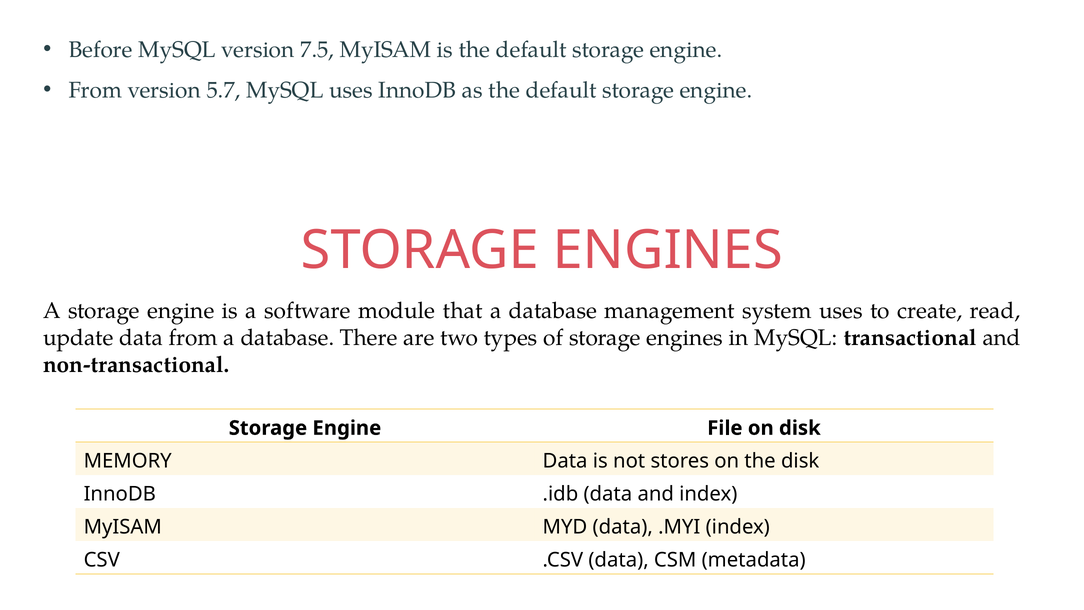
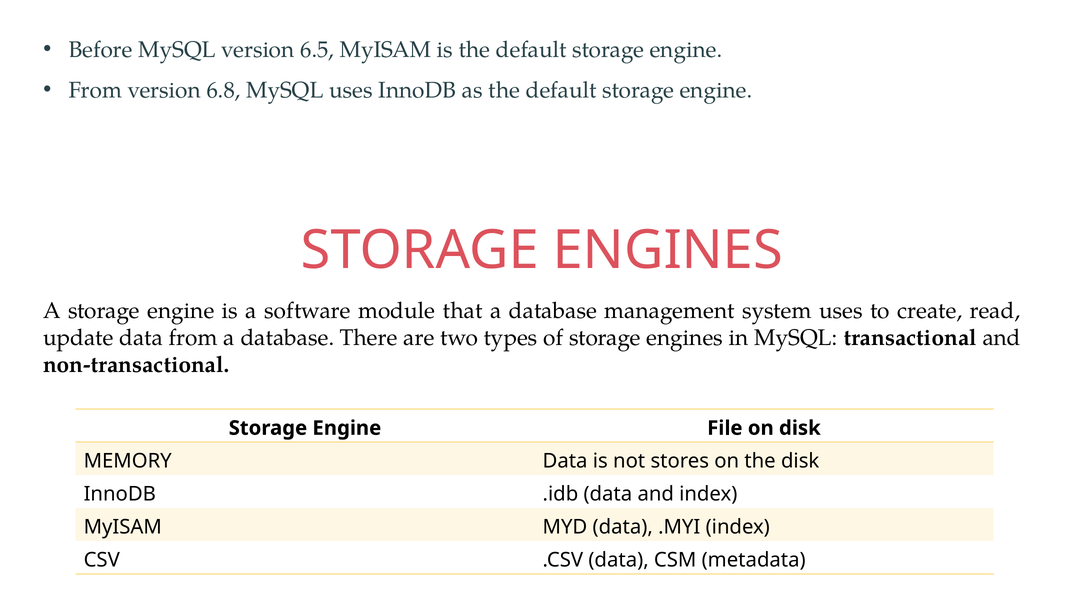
7.5: 7.5 -> 6.5
5.7: 5.7 -> 6.8
